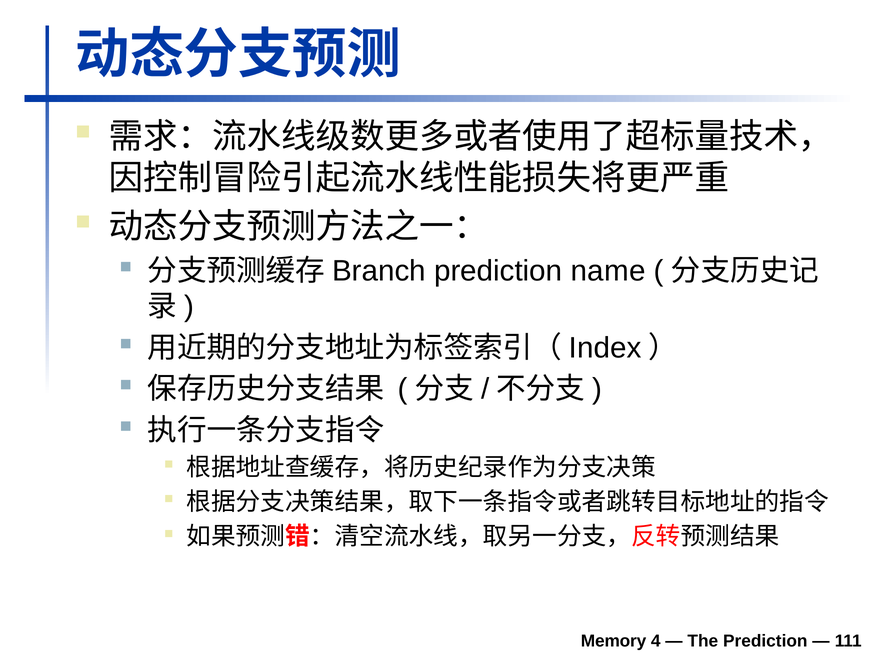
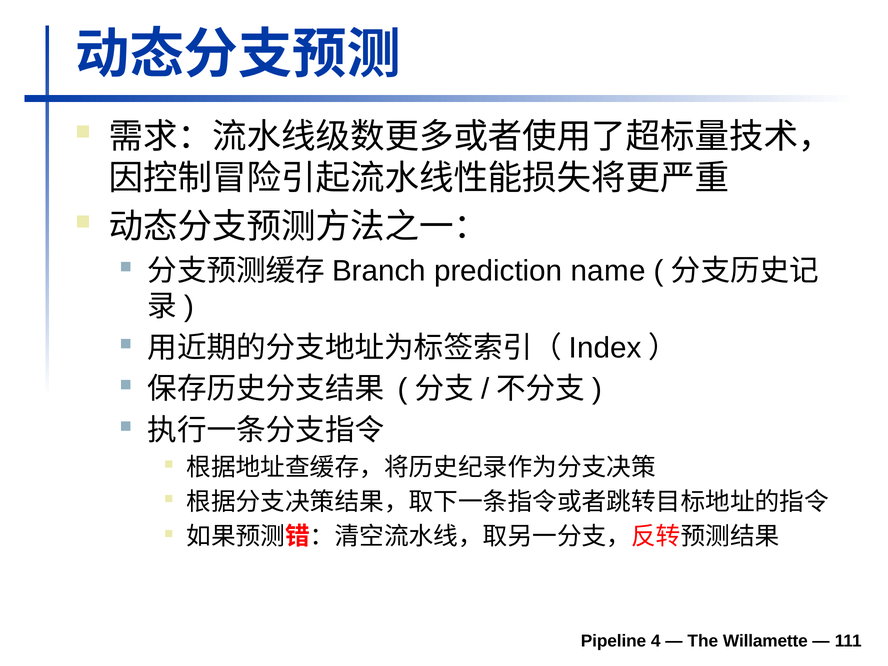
Memory: Memory -> Pipeline
The Prediction: Prediction -> Willamette
